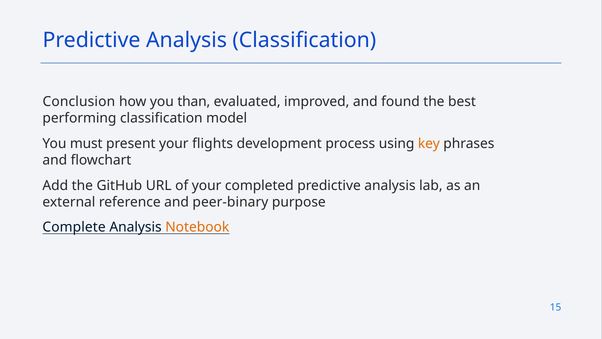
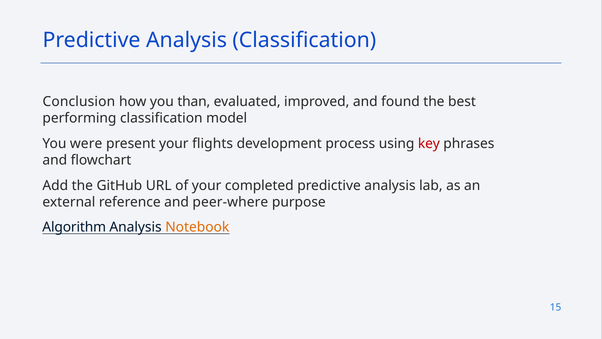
must: must -> were
key colour: orange -> red
peer-binary: peer-binary -> peer-where
Complete: Complete -> Algorithm
